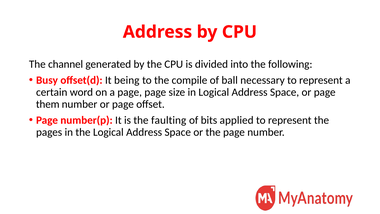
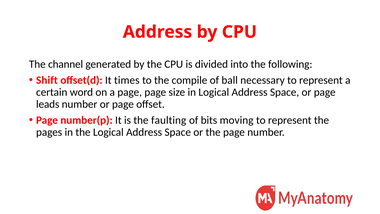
Busy: Busy -> Shift
being: being -> times
them: them -> leads
applied: applied -> moving
